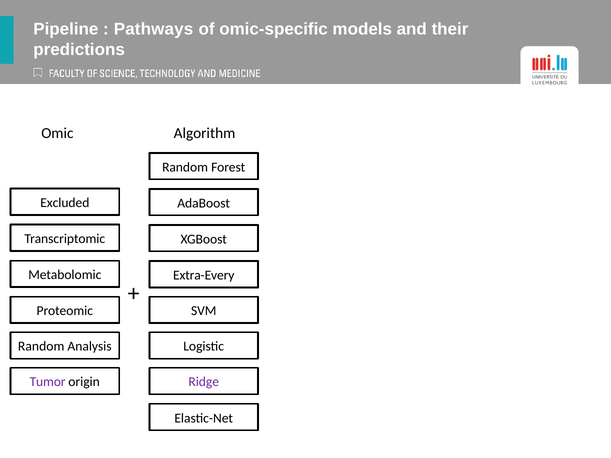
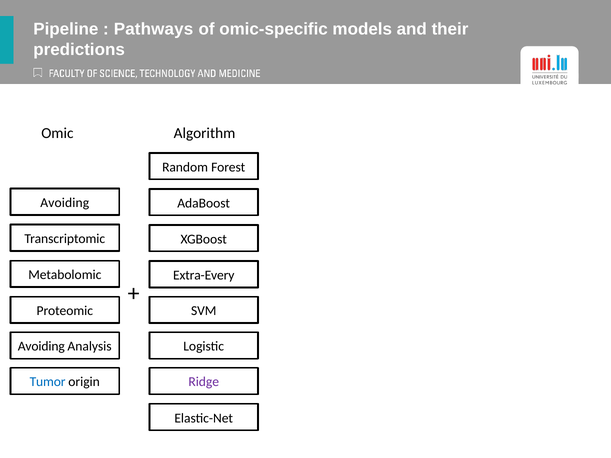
Excluded at (65, 203): Excluded -> Avoiding
Random at (41, 347): Random -> Avoiding
Tumor colour: purple -> blue
